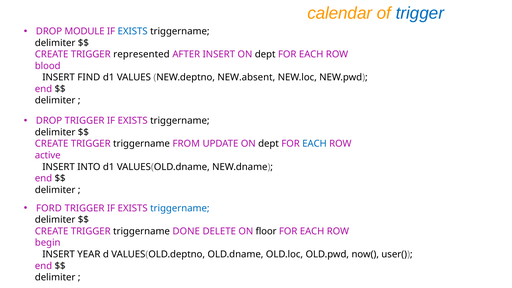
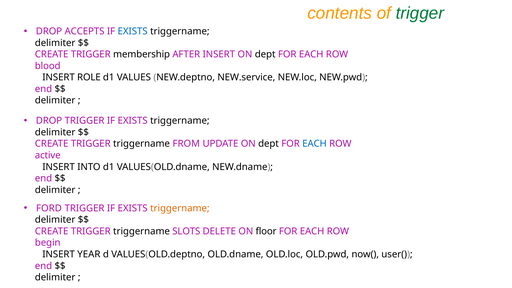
calendar: calendar -> contents
trigger at (420, 13) colour: blue -> green
MODULE: MODULE -> ACCEPTS
represented: represented -> membership
FIND: FIND -> ROLE
NEW.absent: NEW.absent -> NEW.service
triggername at (180, 208) colour: blue -> orange
DONE: DONE -> SLOTS
